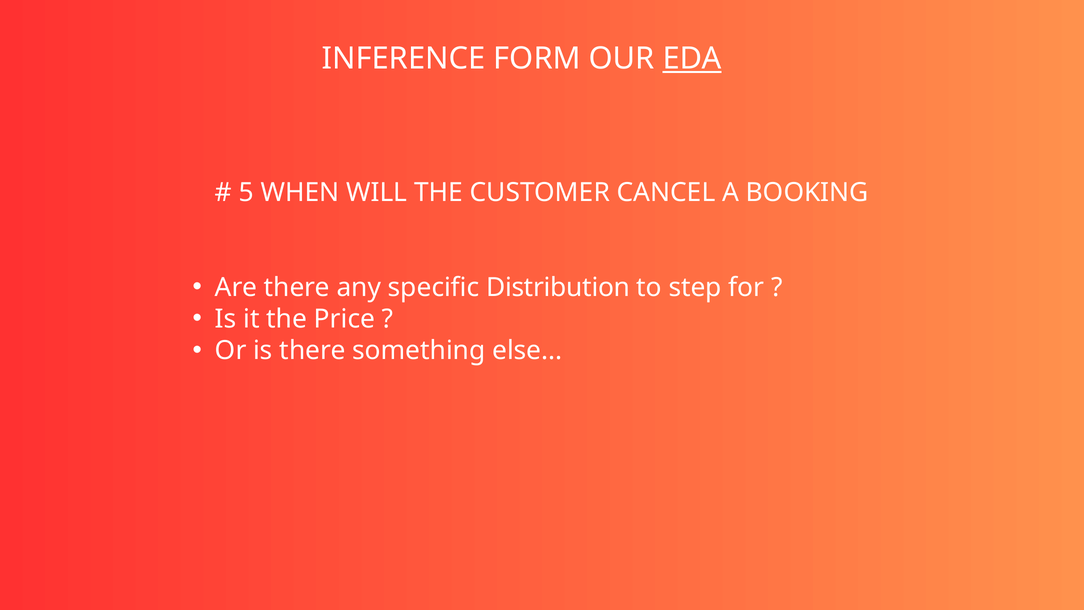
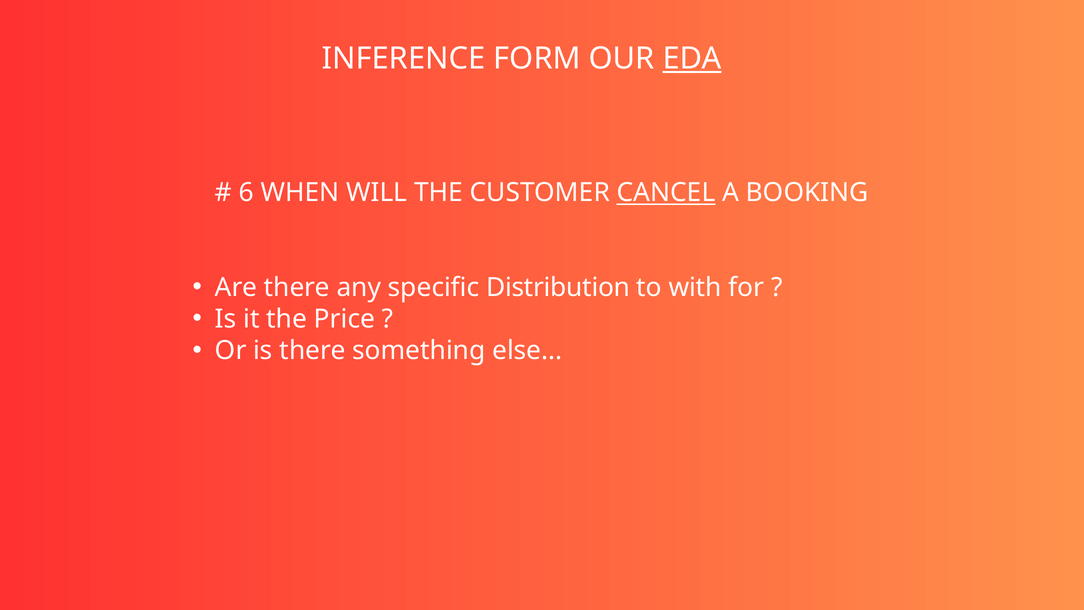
5: 5 -> 6
CANCEL underline: none -> present
step: step -> with
